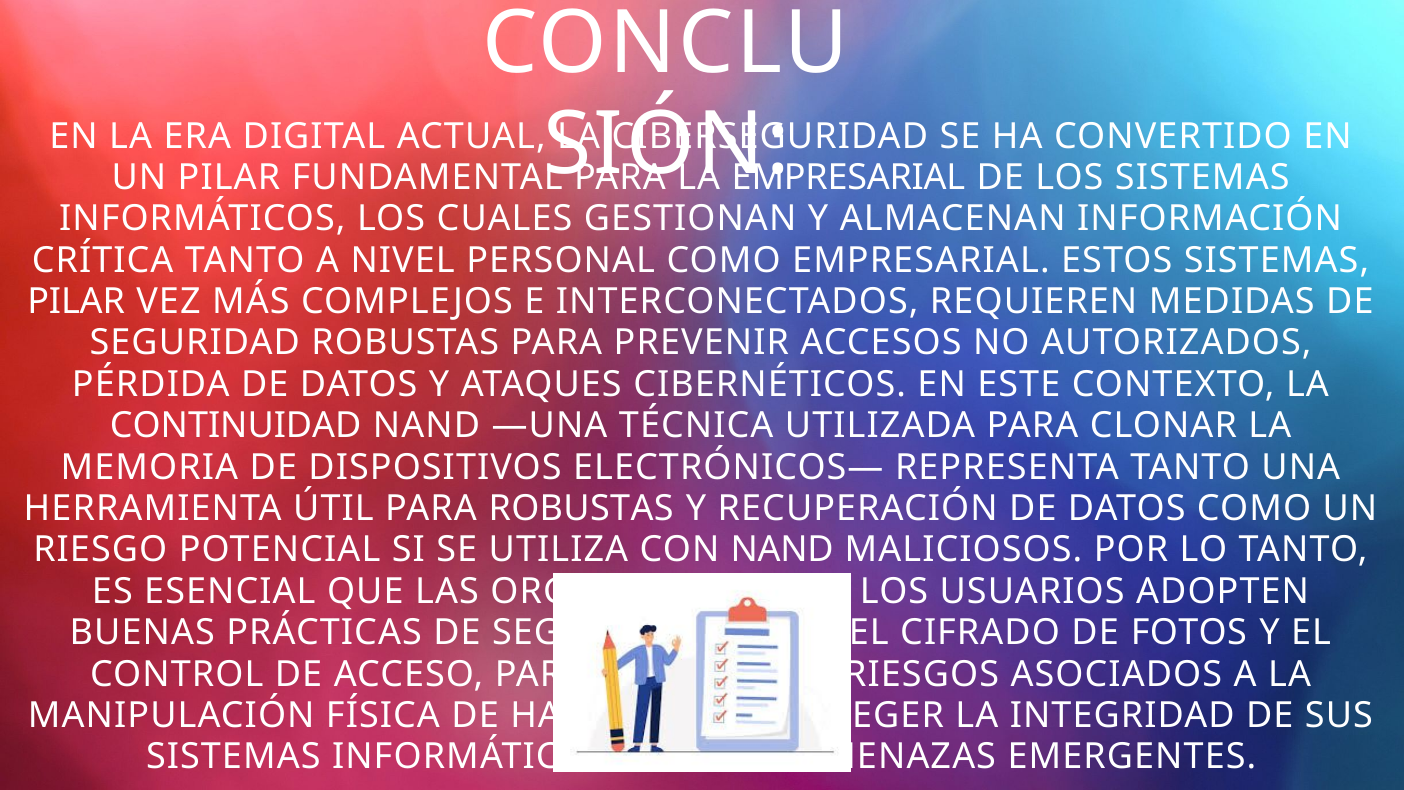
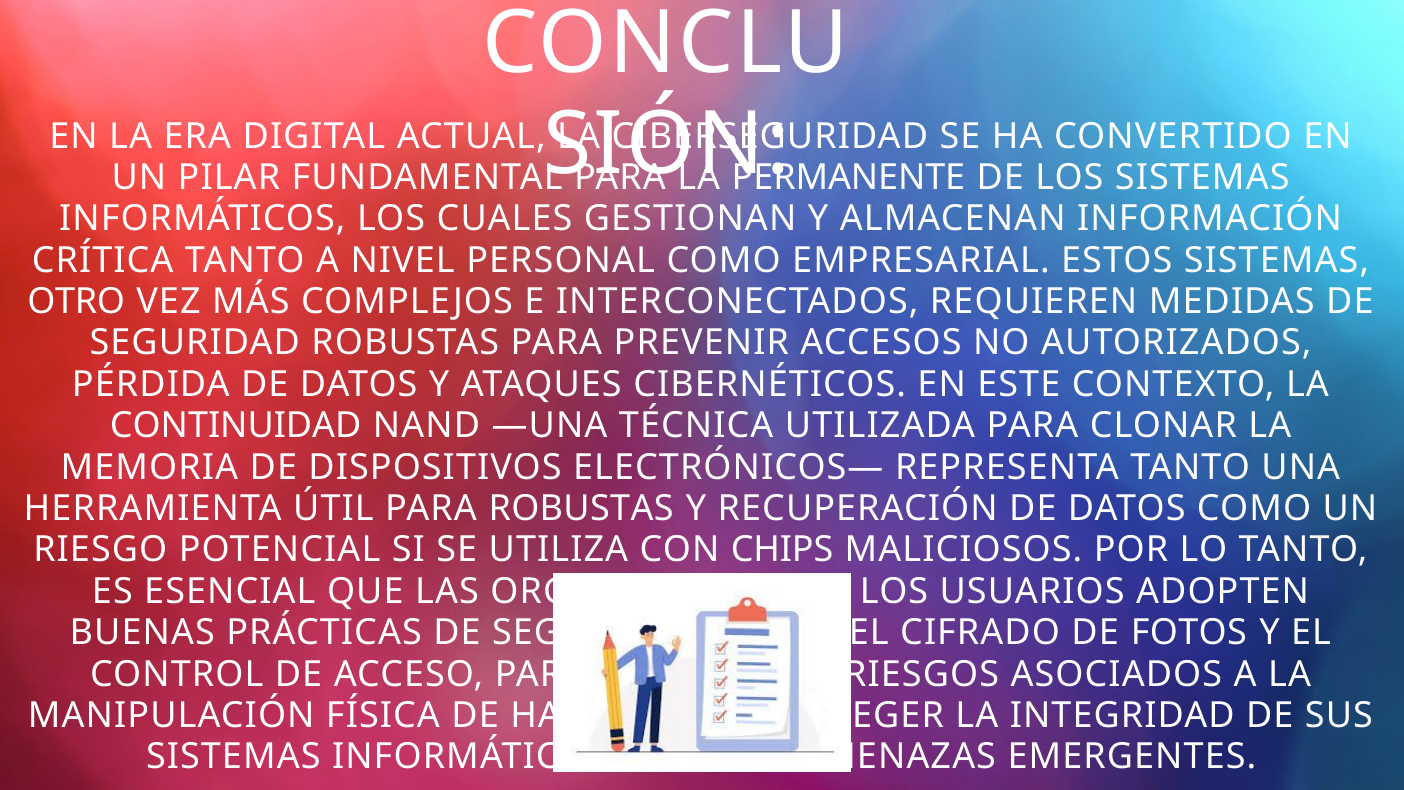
EMPRESARIAL at (849, 177): EMPRESARIAL -> PERMANENTE
PILAR at (76, 302): PILAR -> OTRO
CON NAND: NAND -> CHIPS
